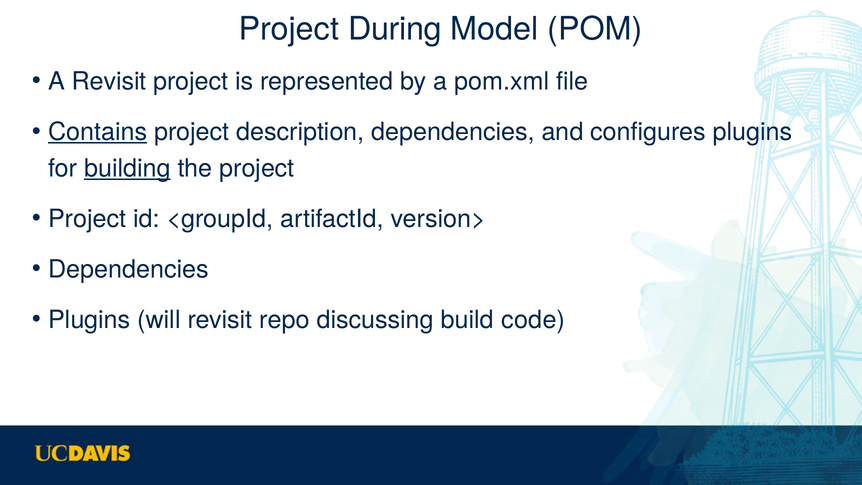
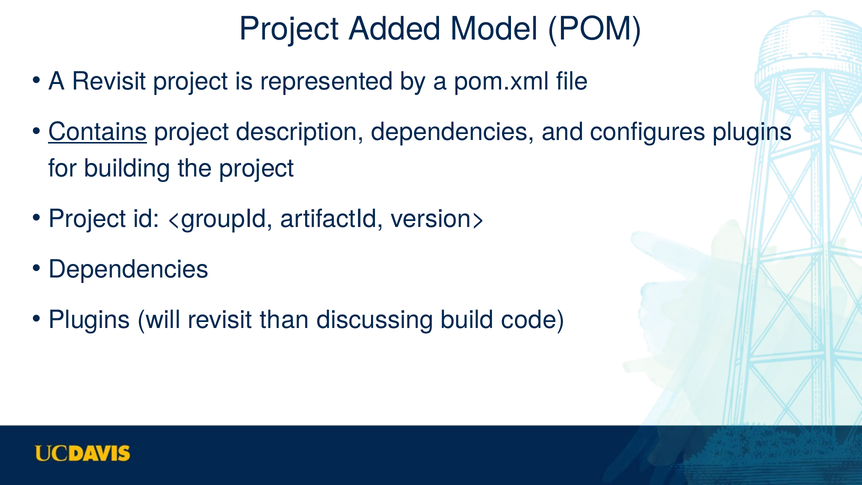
During: During -> Added
building underline: present -> none
repo: repo -> than
